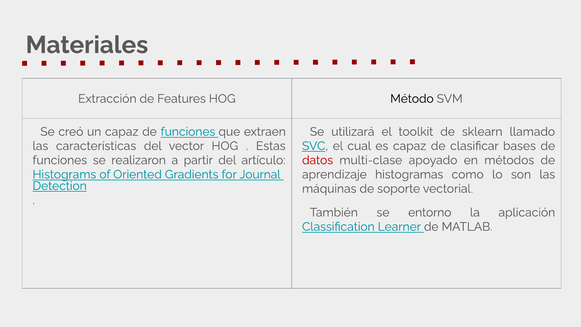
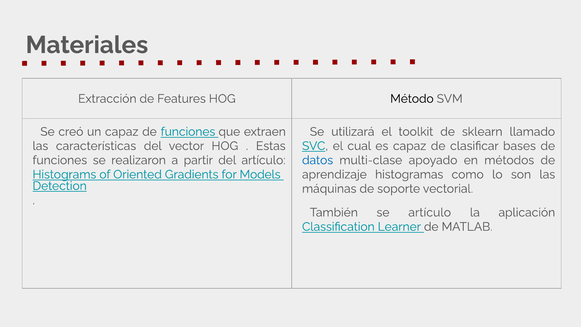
datos colour: red -> blue
Journal: Journal -> Models
se entorno: entorno -> artículo
